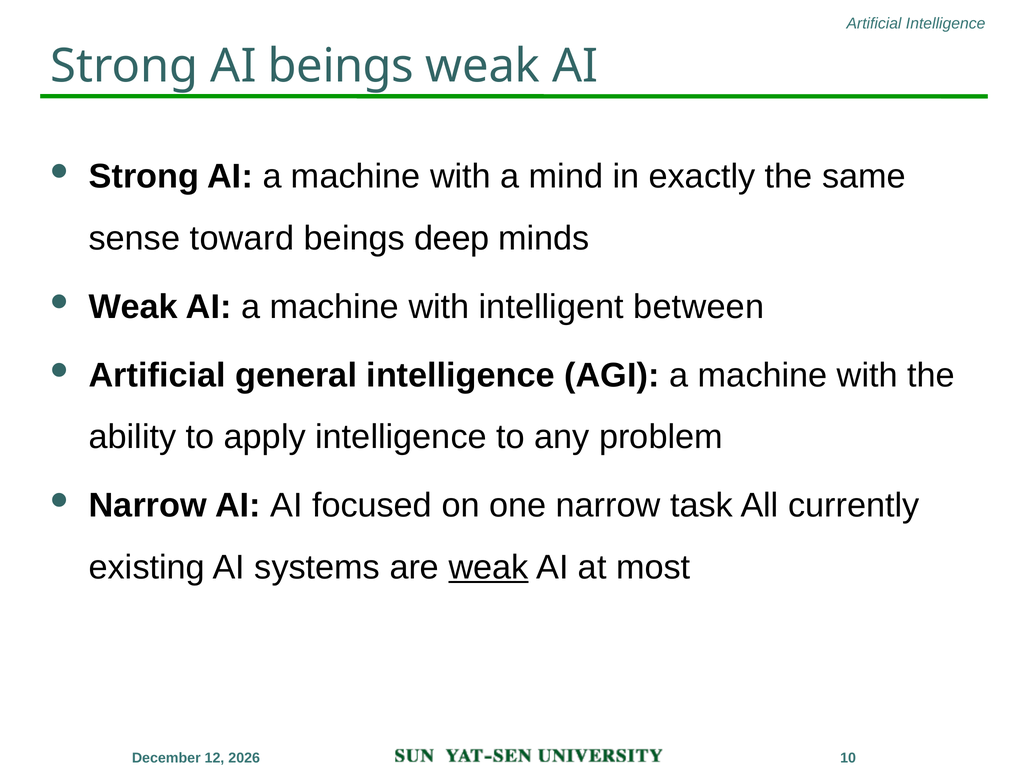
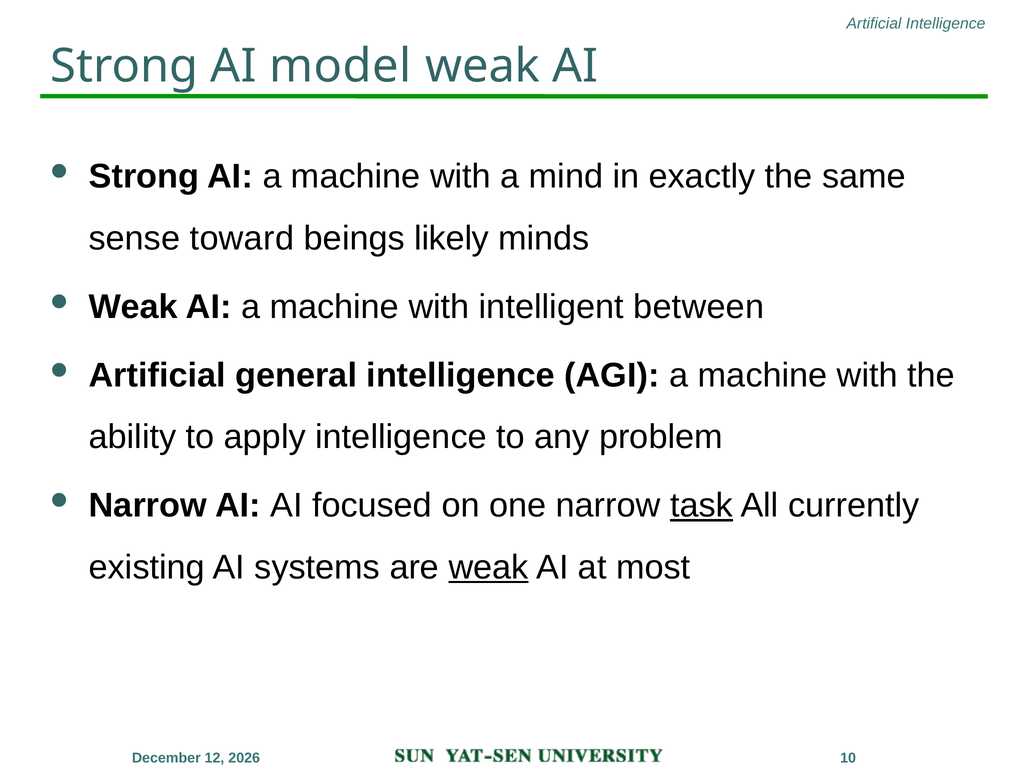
AI beings: beings -> model
deep: deep -> likely
task underline: none -> present
